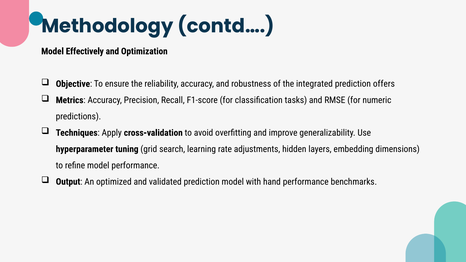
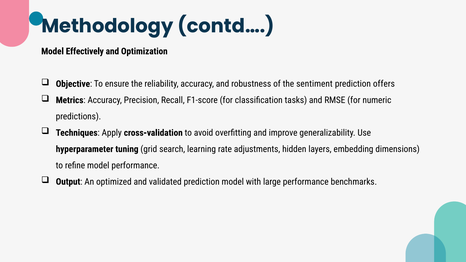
integrated: integrated -> sentiment
hand: hand -> large
